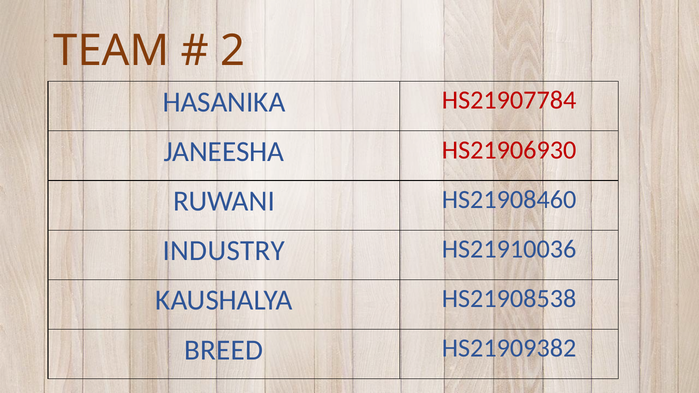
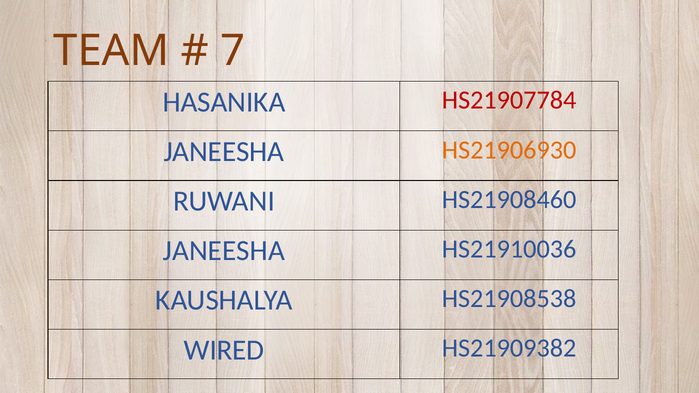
2: 2 -> 7
HS21906930 colour: red -> orange
INDUSTRY at (224, 251): INDUSTRY -> JANEESHA
BREED: BREED -> WIRED
